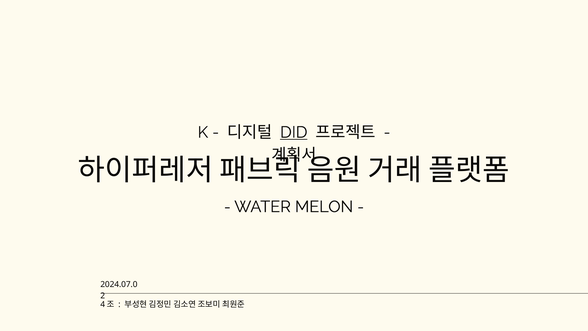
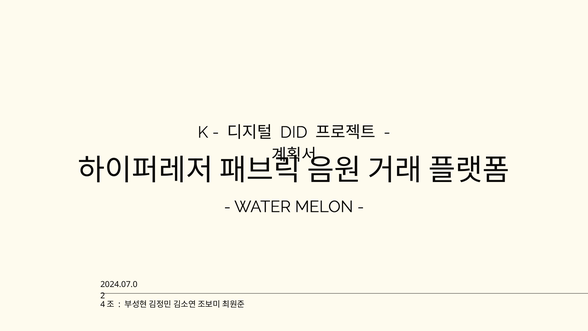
DID underline: present -> none
